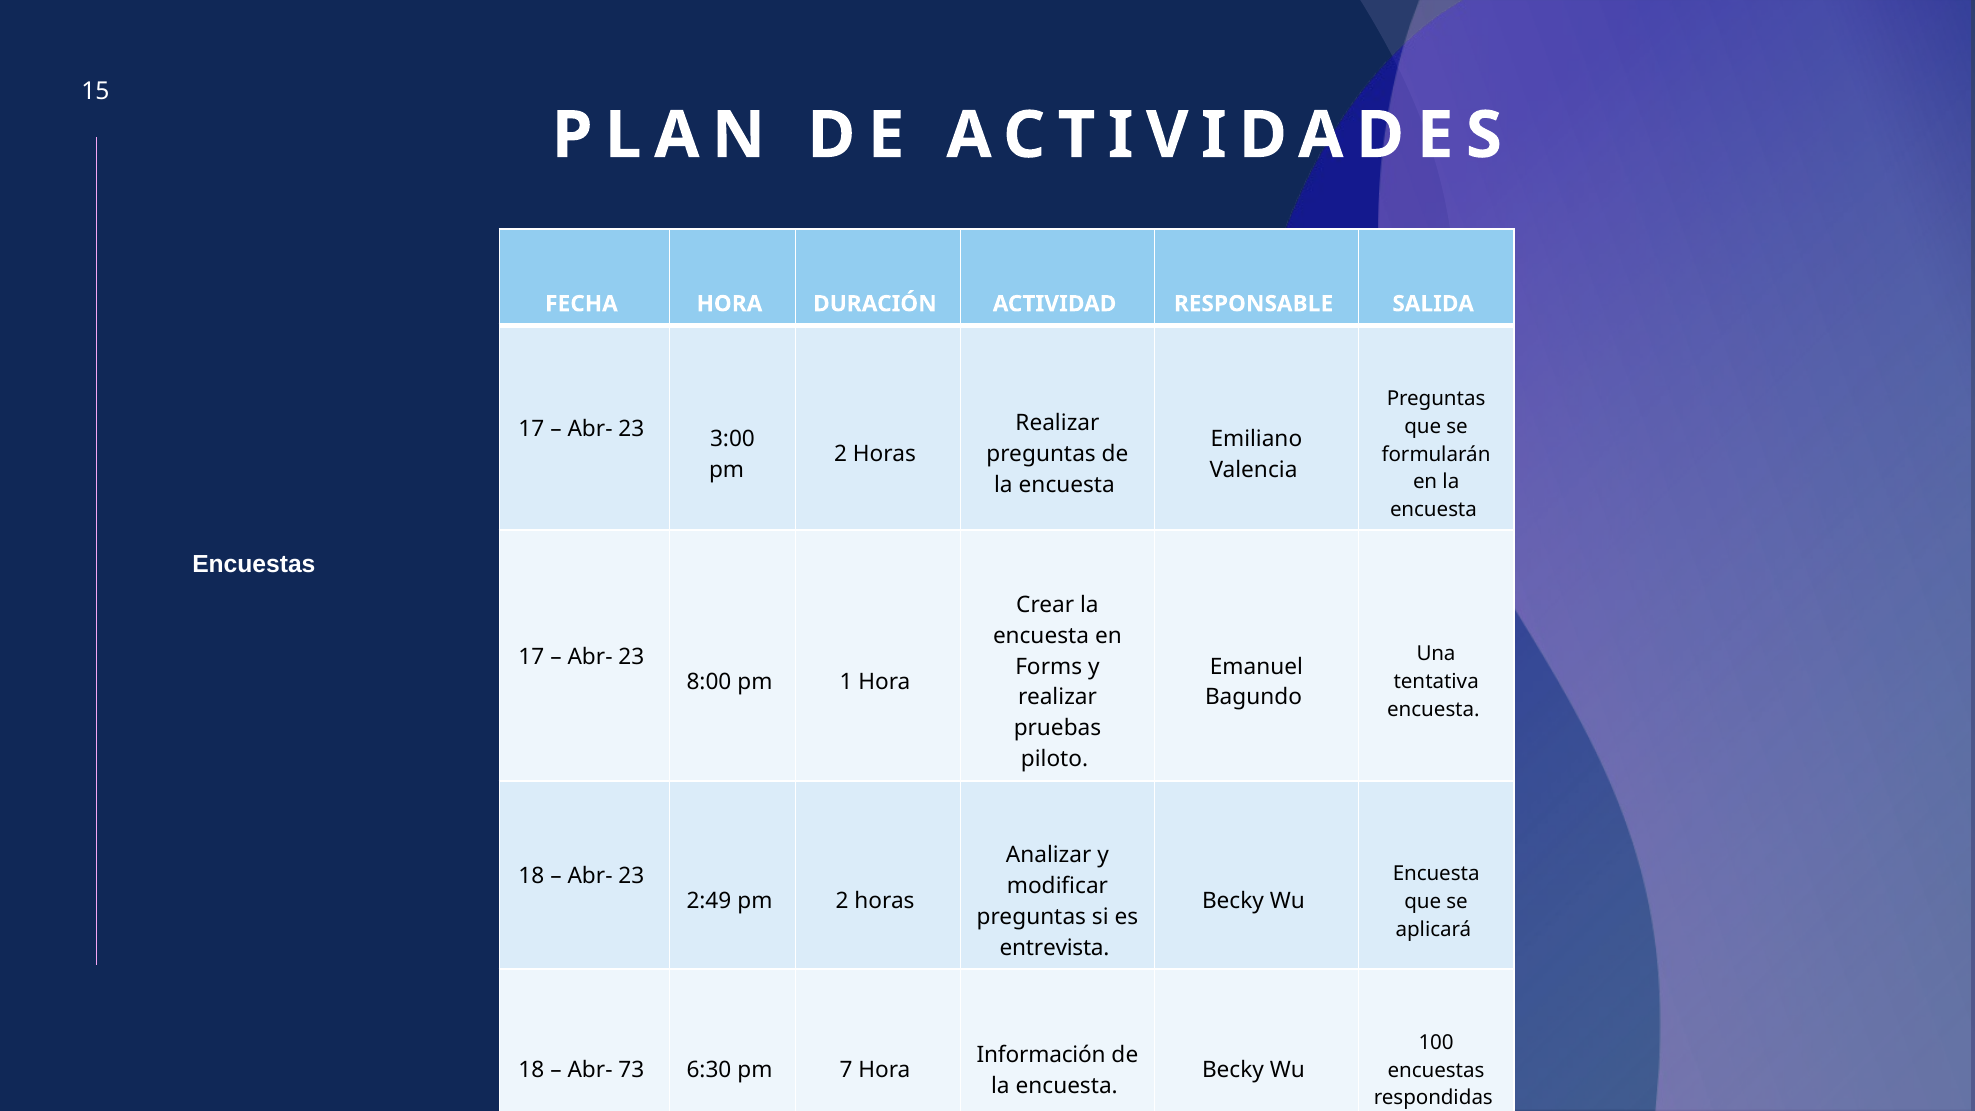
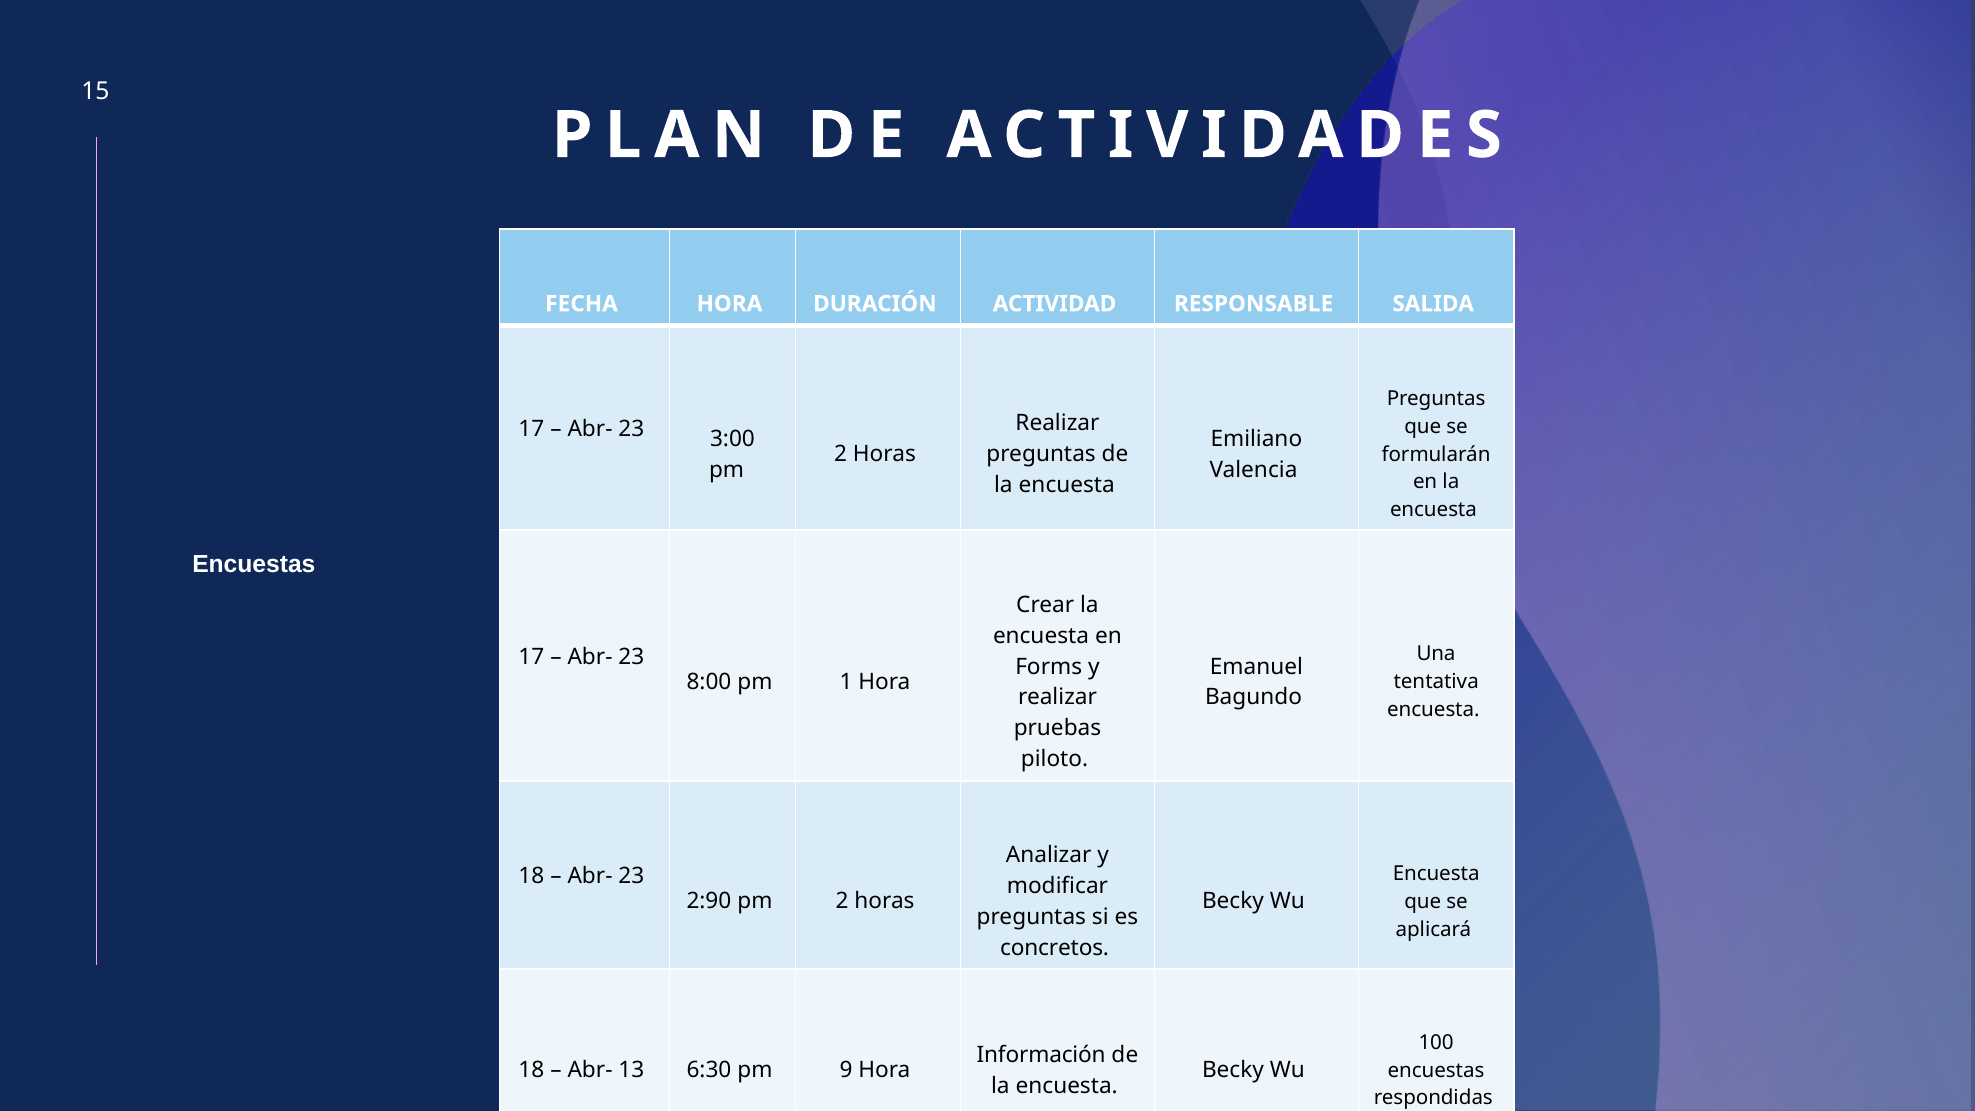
2:49: 2:49 -> 2:90
entrevista: entrevista -> concretos
73: 73 -> 13
7: 7 -> 9
